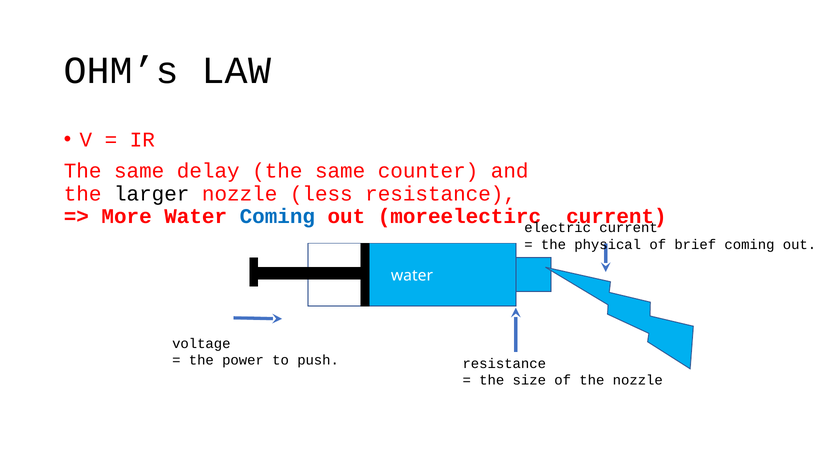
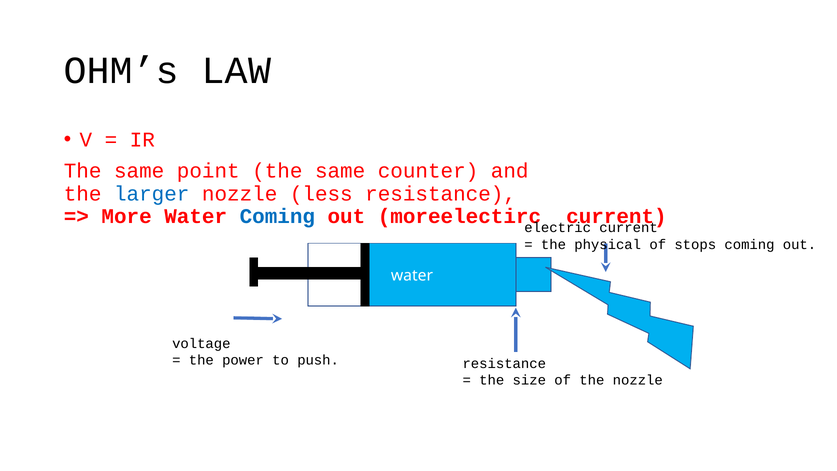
delay: delay -> point
larger colour: black -> blue
brief: brief -> stops
